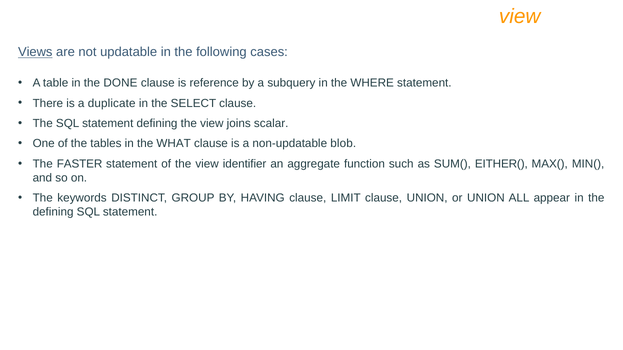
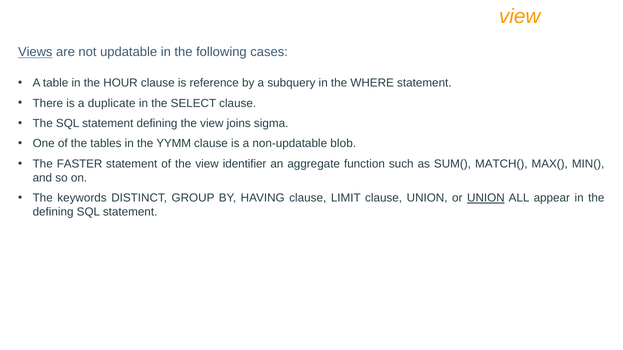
DONE: DONE -> HOUR
scalar: scalar -> sigma
WHAT: WHAT -> YYMM
EITHER(: EITHER( -> MATCH(
UNION at (486, 198) underline: none -> present
